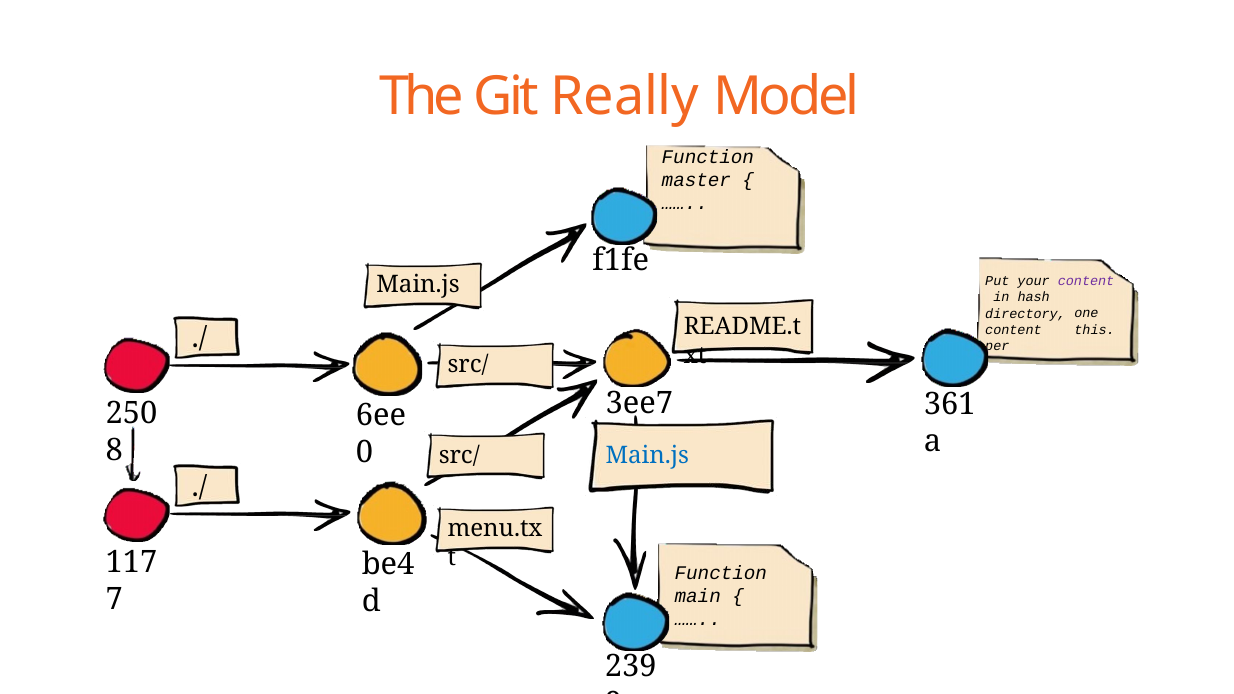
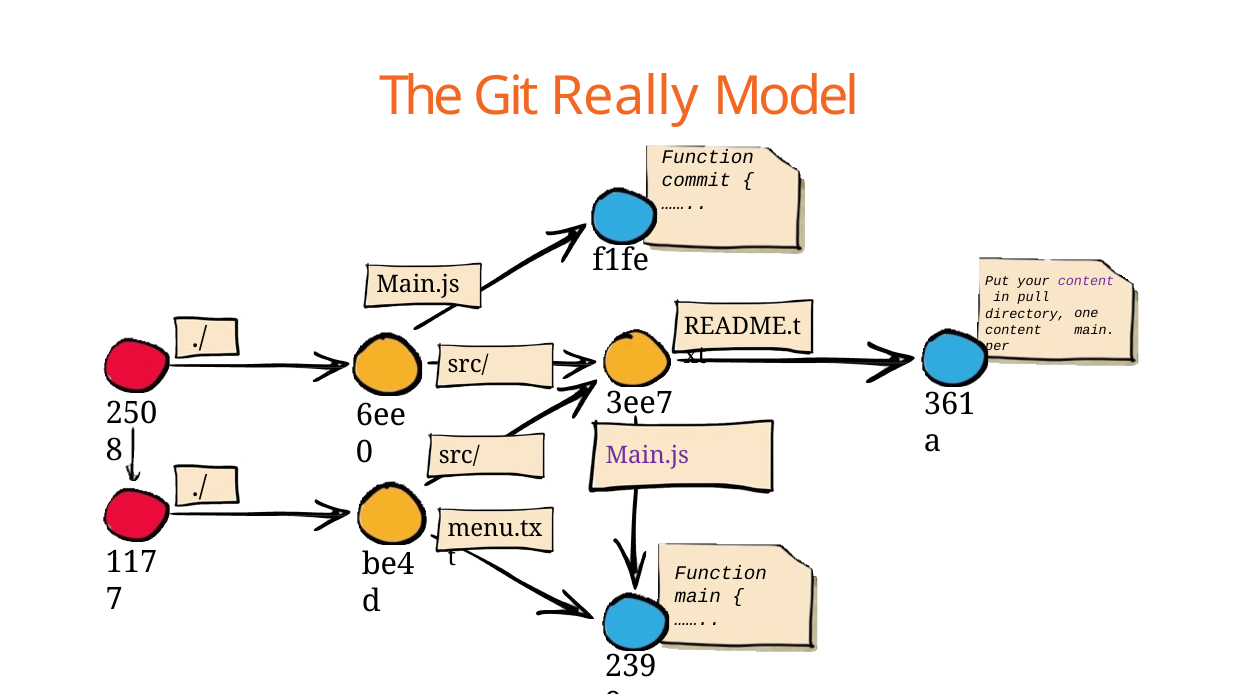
master: master -> commit
hash: hash -> pull
this at (1095, 330): this -> main
Main.js at (647, 456) colour: blue -> purple
